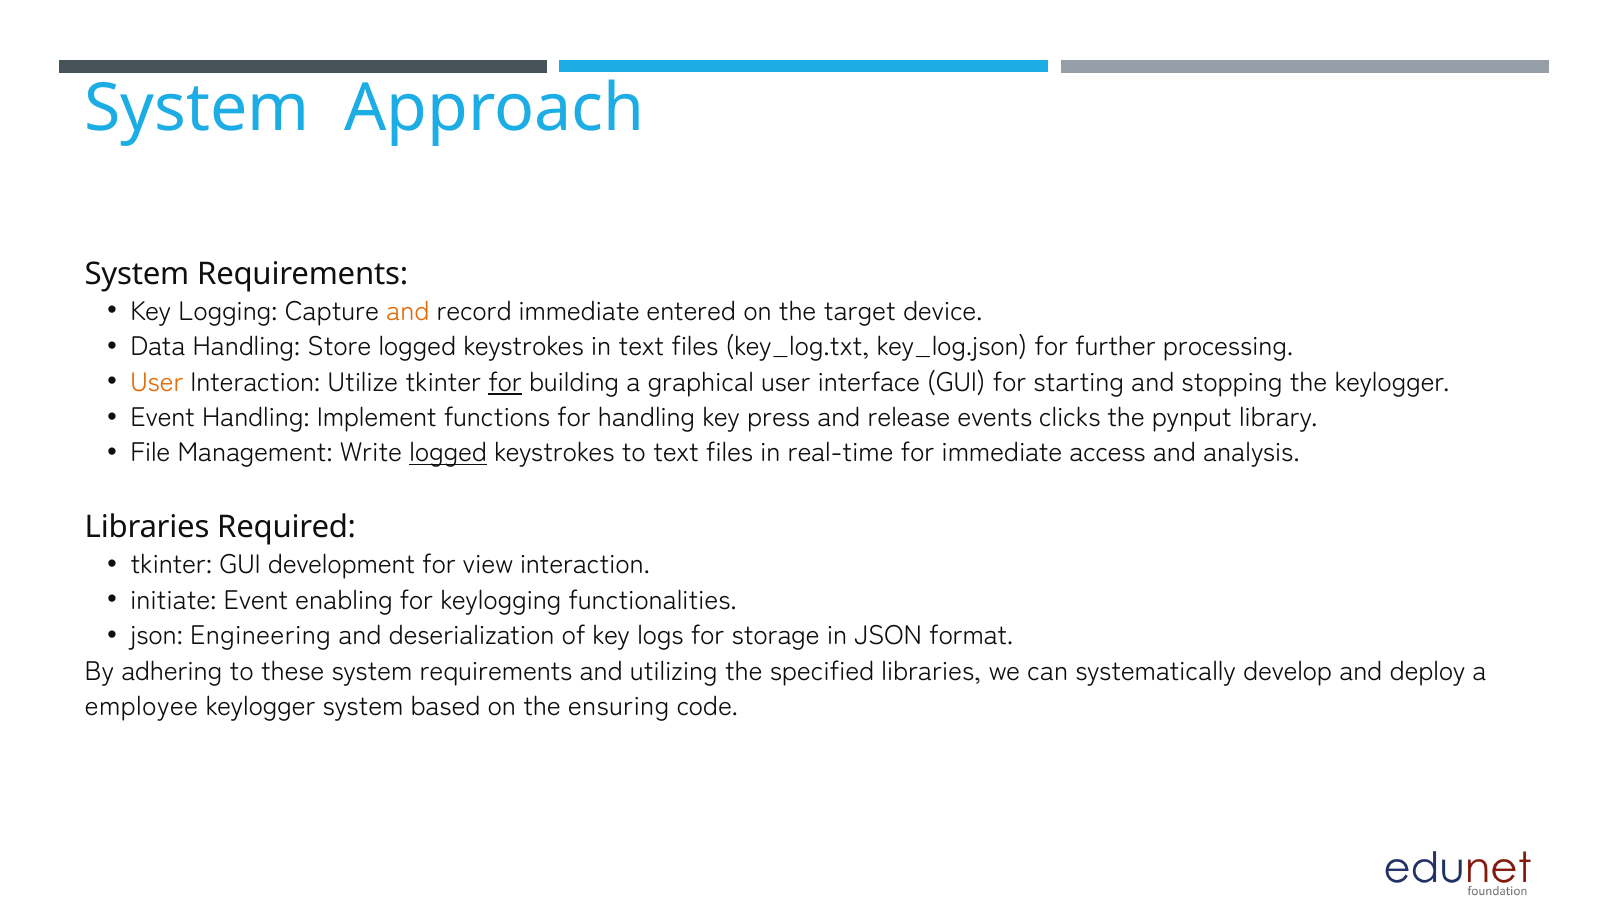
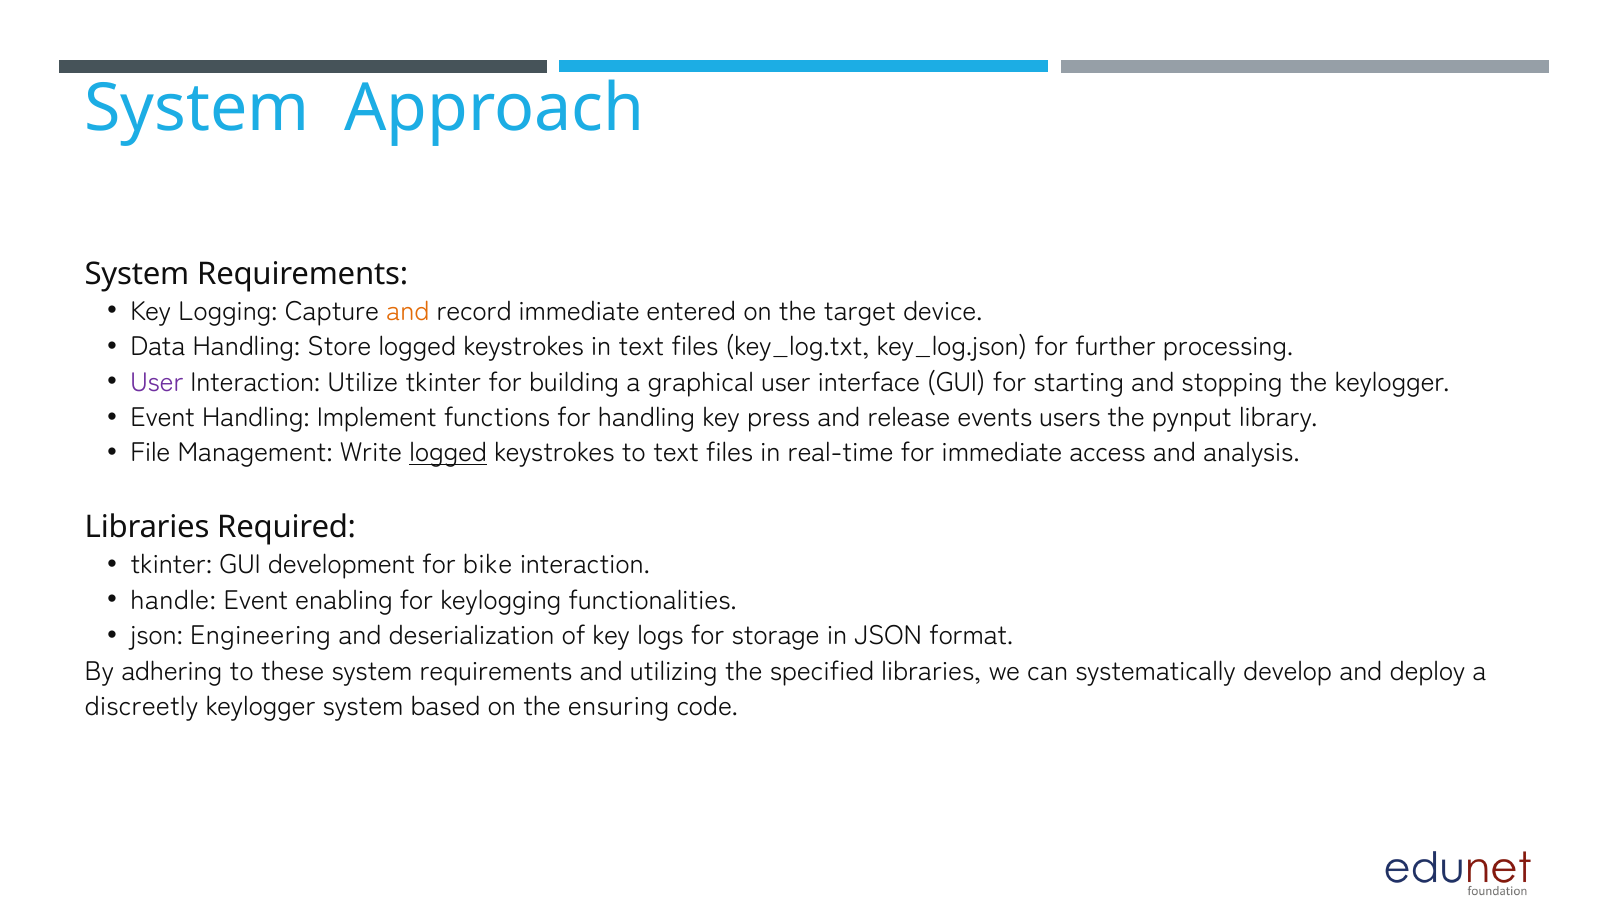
User at (157, 382) colour: orange -> purple
for at (505, 382) underline: present -> none
clicks: clicks -> users
view: view -> bike
initiate: initiate -> handle
employee: employee -> discreetly
